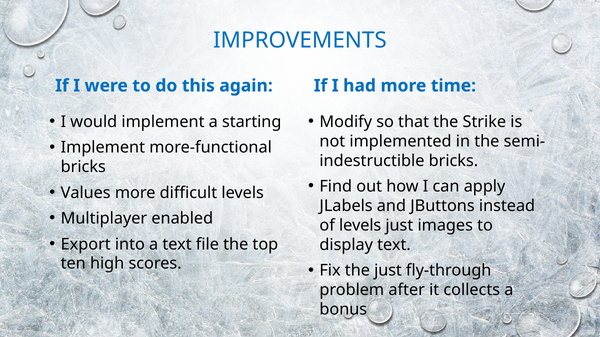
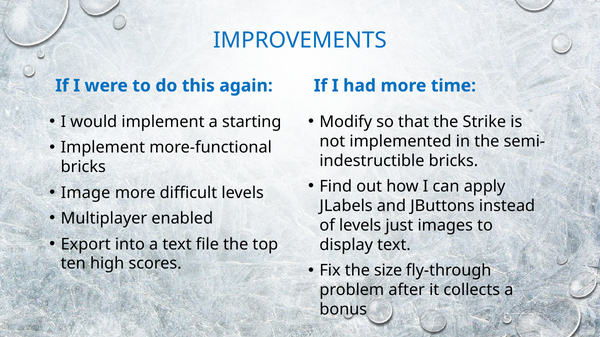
Values: Values -> Image
the just: just -> size
